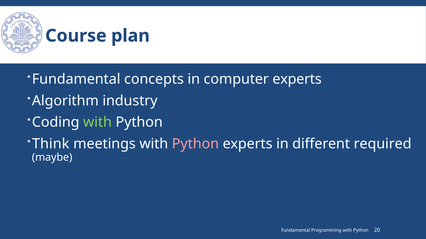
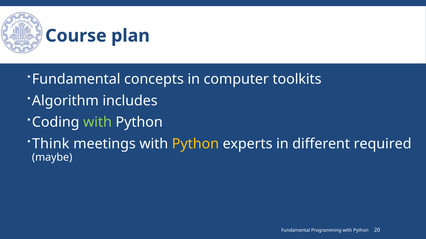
computer experts: experts -> toolkits
industry: industry -> includes
Python at (195, 144) colour: pink -> yellow
